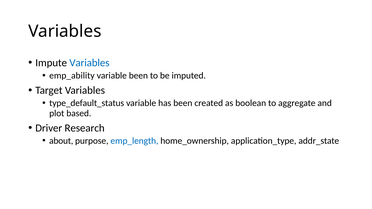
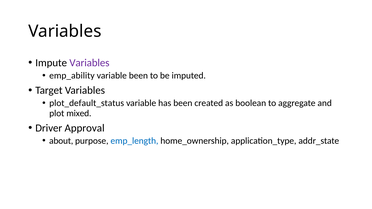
Variables at (89, 63) colour: blue -> purple
type_default_status: type_default_status -> plot_default_status
based: based -> mixed
Research: Research -> Approval
